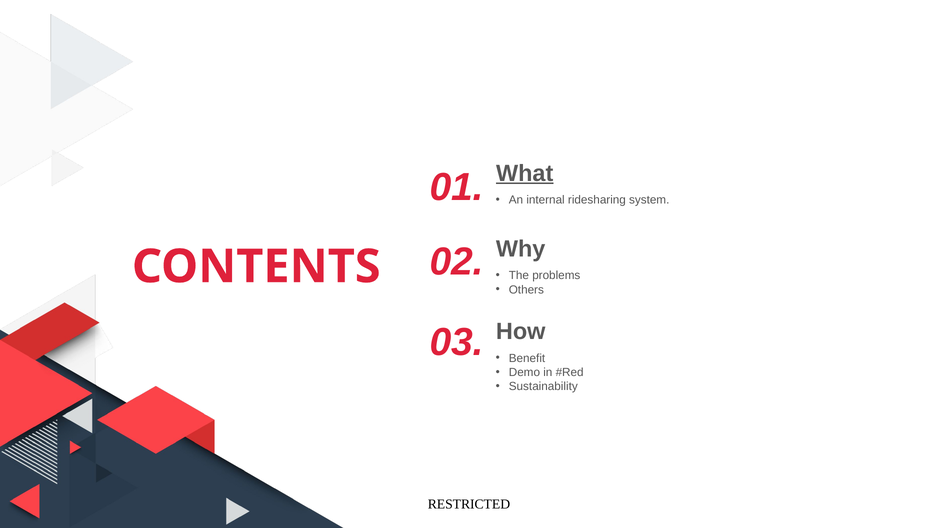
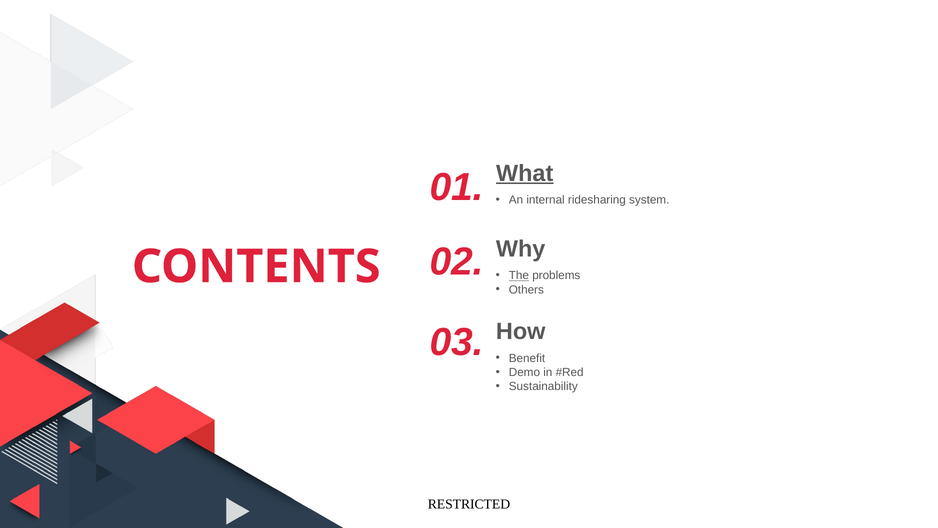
The underline: none -> present
